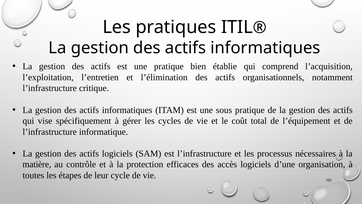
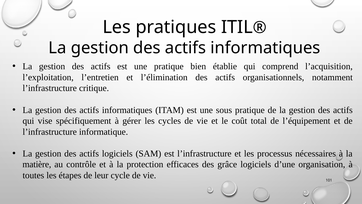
accès: accès -> grâce
